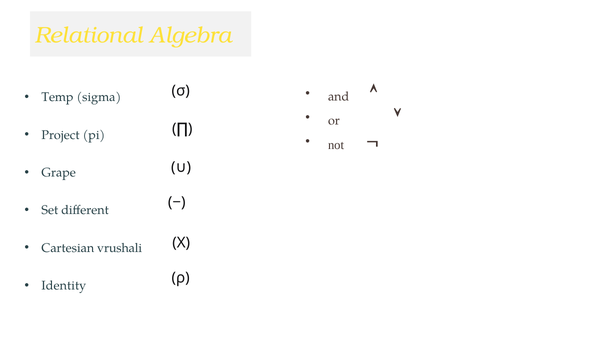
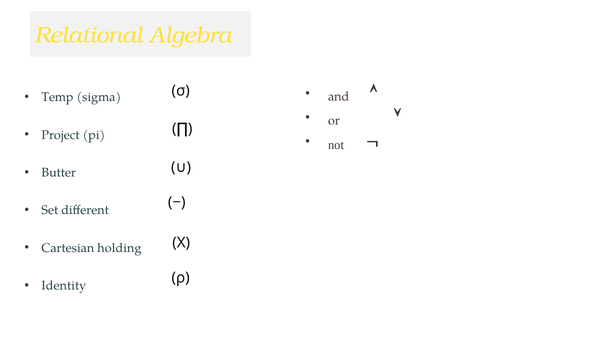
Grape: Grape -> Butter
vrushali: vrushali -> holding
